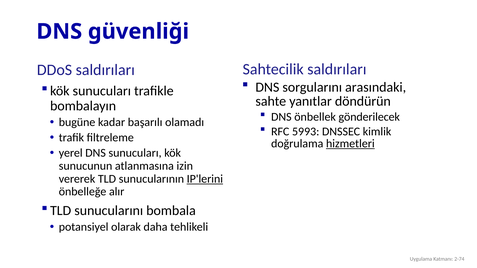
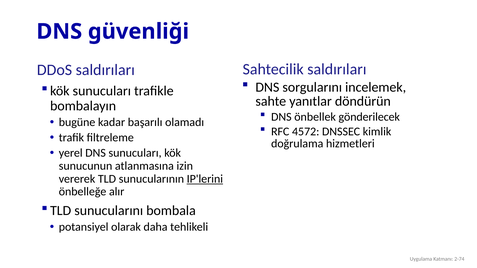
arasındaki: arasındaki -> incelemek
5993: 5993 -> 4572
hizmetleri underline: present -> none
